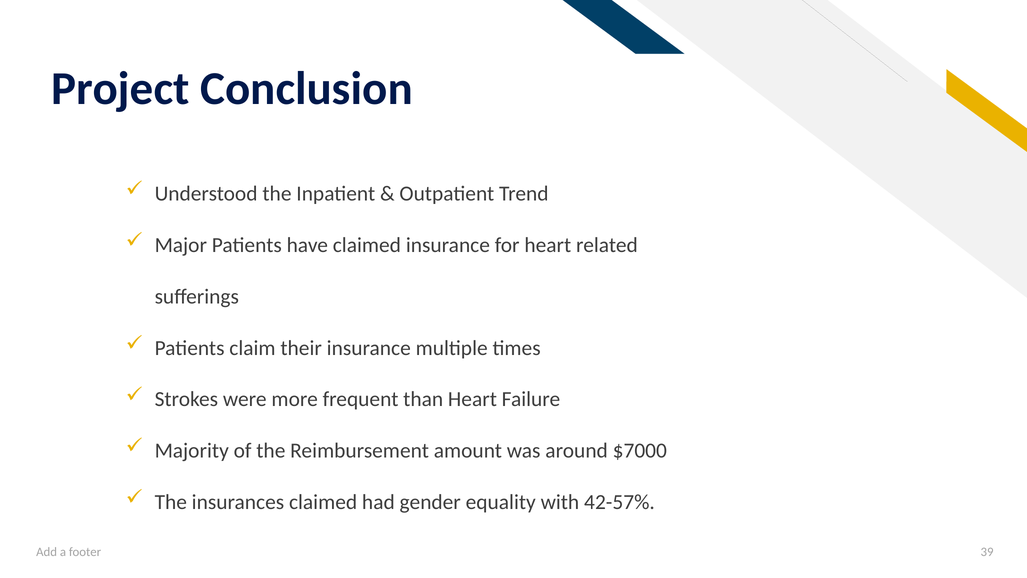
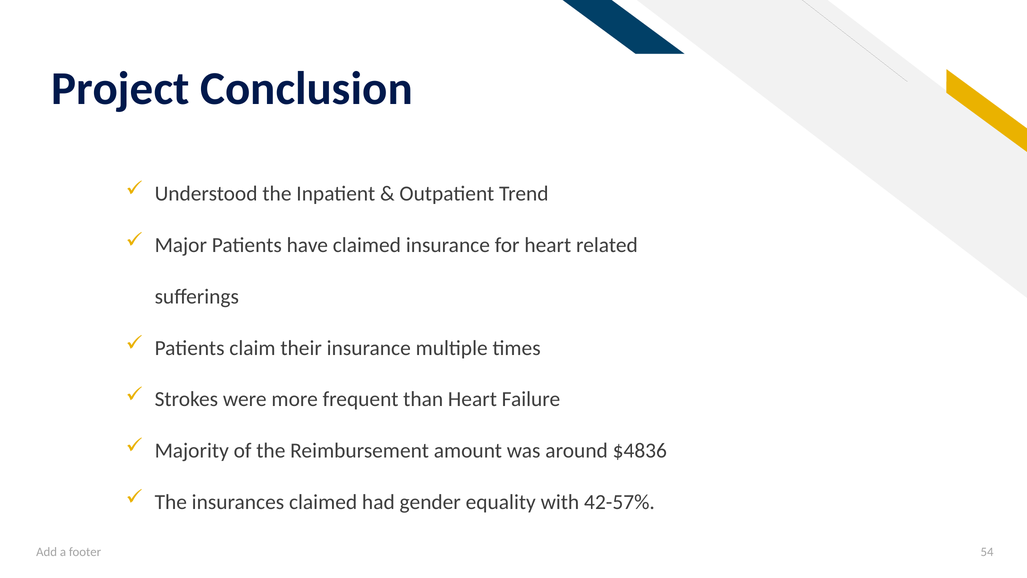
$7000: $7000 -> $4836
39: 39 -> 54
